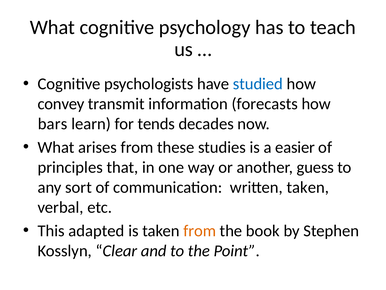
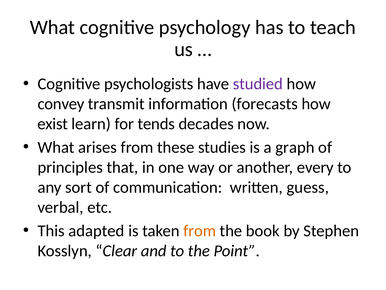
studied colour: blue -> purple
bars: bars -> exist
easier: easier -> graph
guess: guess -> every
written taken: taken -> guess
